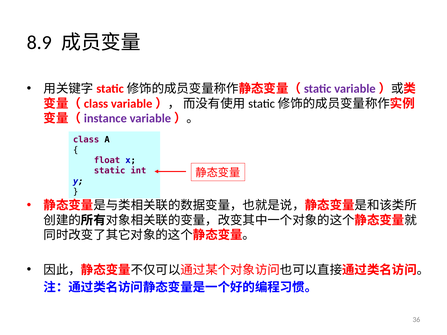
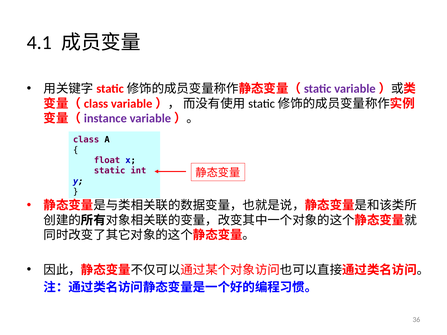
8.9: 8.9 -> 4.1
